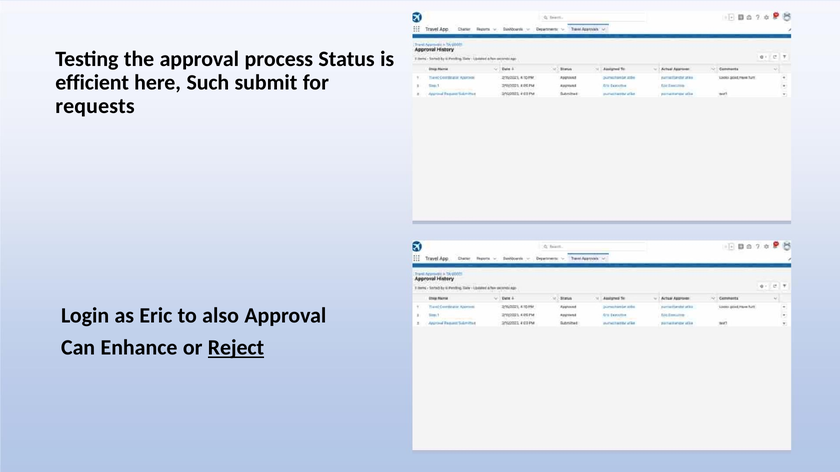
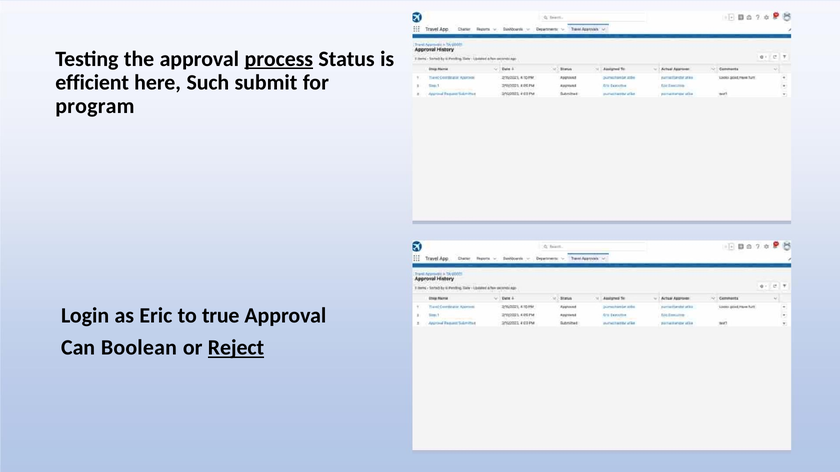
process underline: none -> present
requests: requests -> program
also: also -> true
Enhance: Enhance -> Boolean
